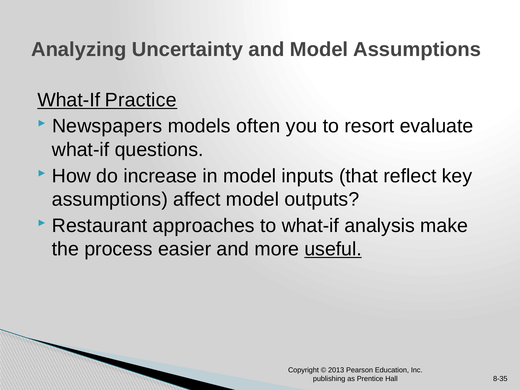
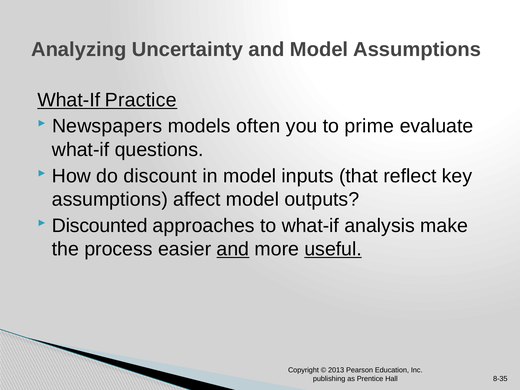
resort: resort -> prime
increase: increase -> discount
Restaurant: Restaurant -> Discounted
and at (233, 249) underline: none -> present
